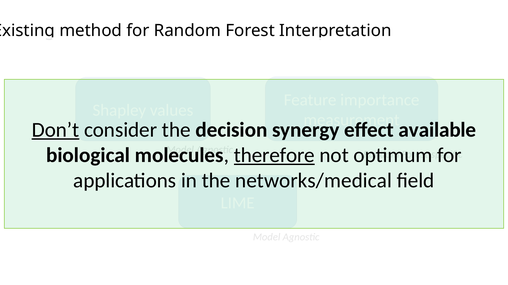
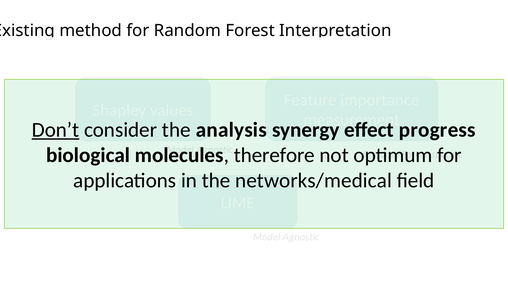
decision: decision -> analysis
available: available -> progress
therefore underline: present -> none
